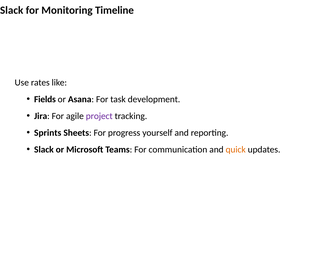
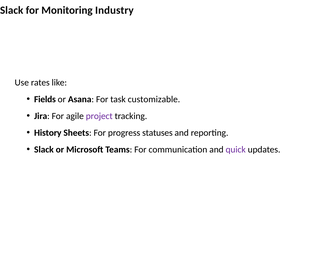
Timeline: Timeline -> Industry
development: development -> customizable
Sprints: Sprints -> History
yourself: yourself -> statuses
quick colour: orange -> purple
